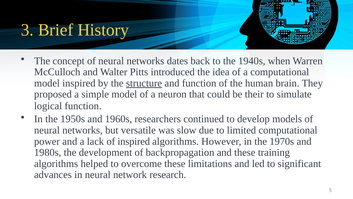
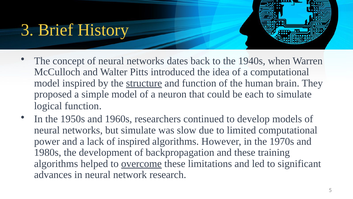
their: their -> each
but versatile: versatile -> simulate
overcome underline: none -> present
